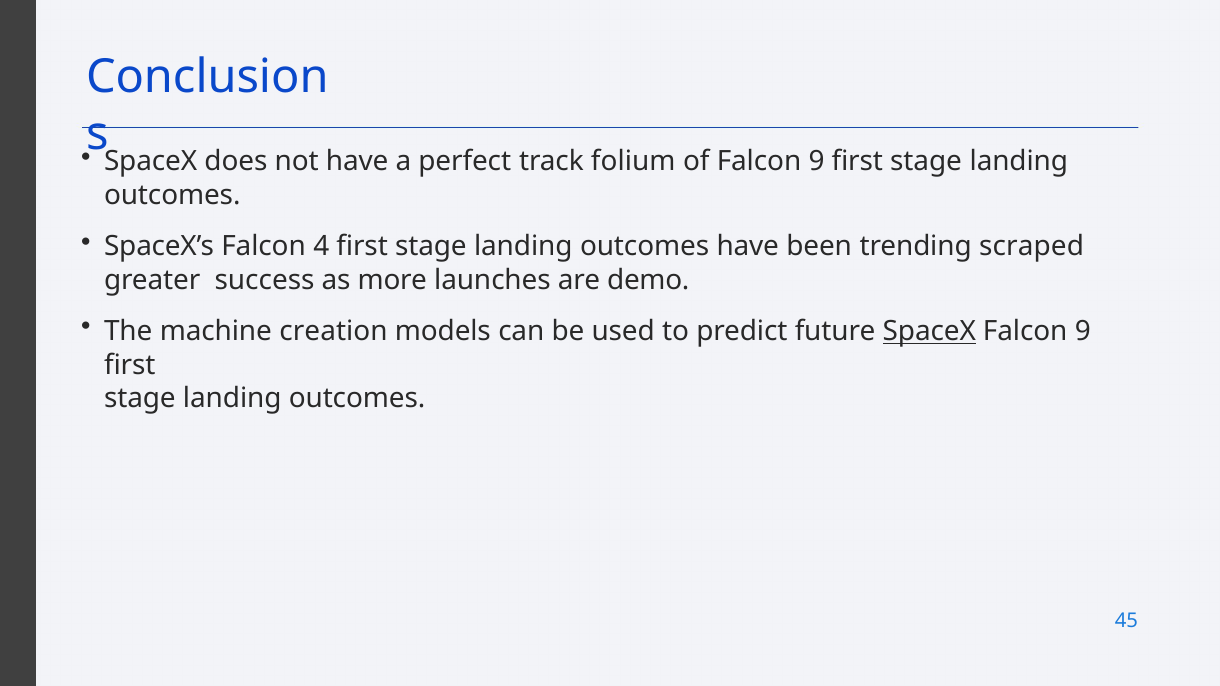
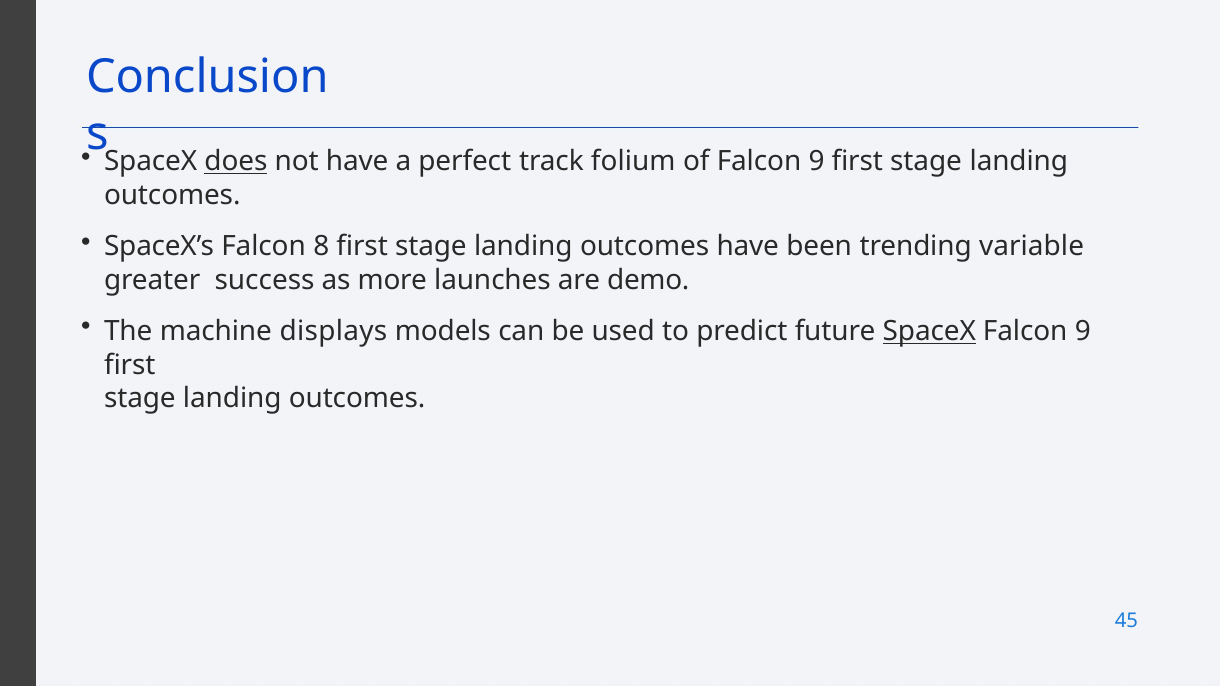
does underline: none -> present
4: 4 -> 8
scraped: scraped -> variable
creation: creation -> displays
